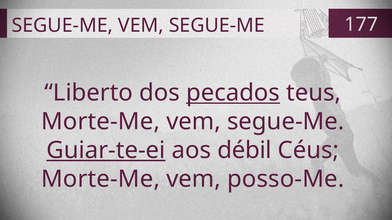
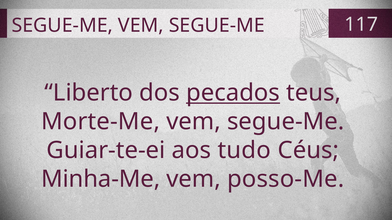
177: 177 -> 117
Guiar-te-ei underline: present -> none
débil: débil -> tudo
Morte-Me at (100, 179): Morte-Me -> Minha-Me
